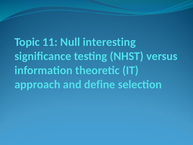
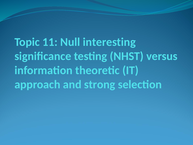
define: define -> strong
